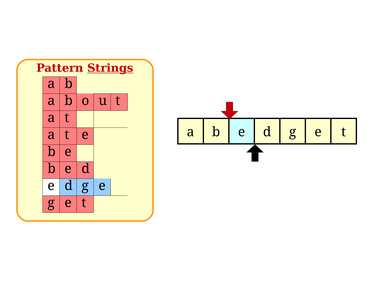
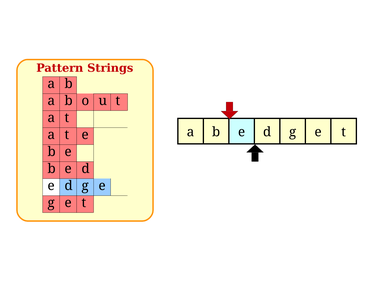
Strings underline: present -> none
